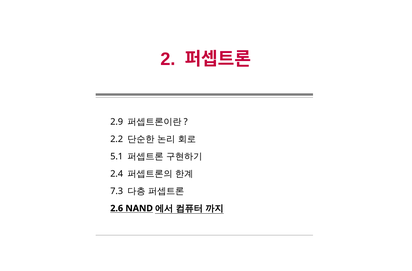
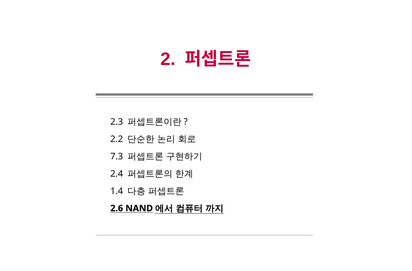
2.9: 2.9 -> 2.3
5.1: 5.1 -> 7.3
7.3: 7.3 -> 1.4
